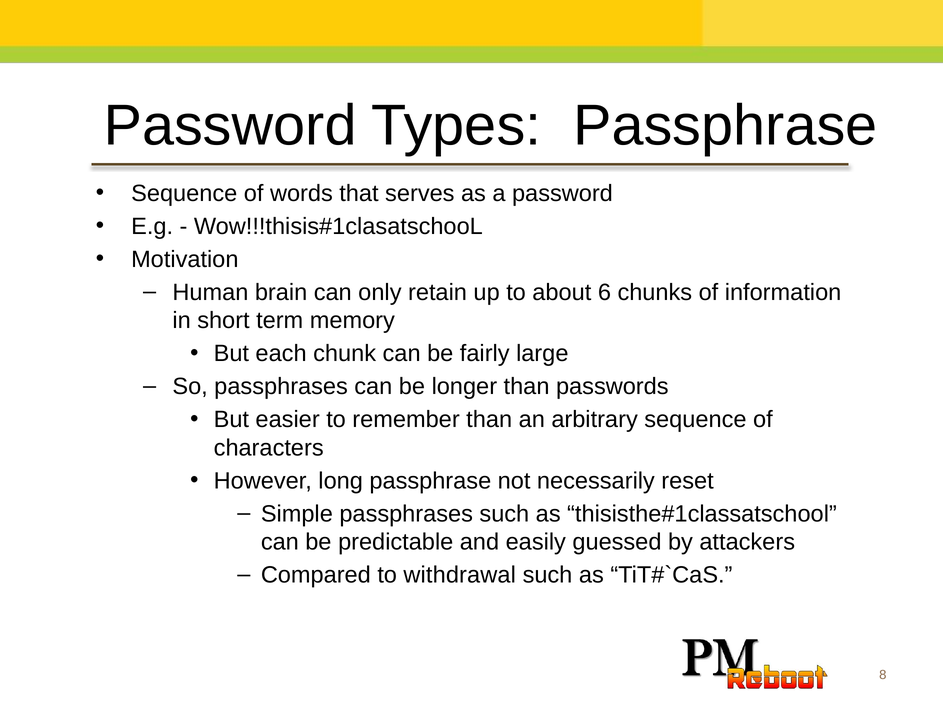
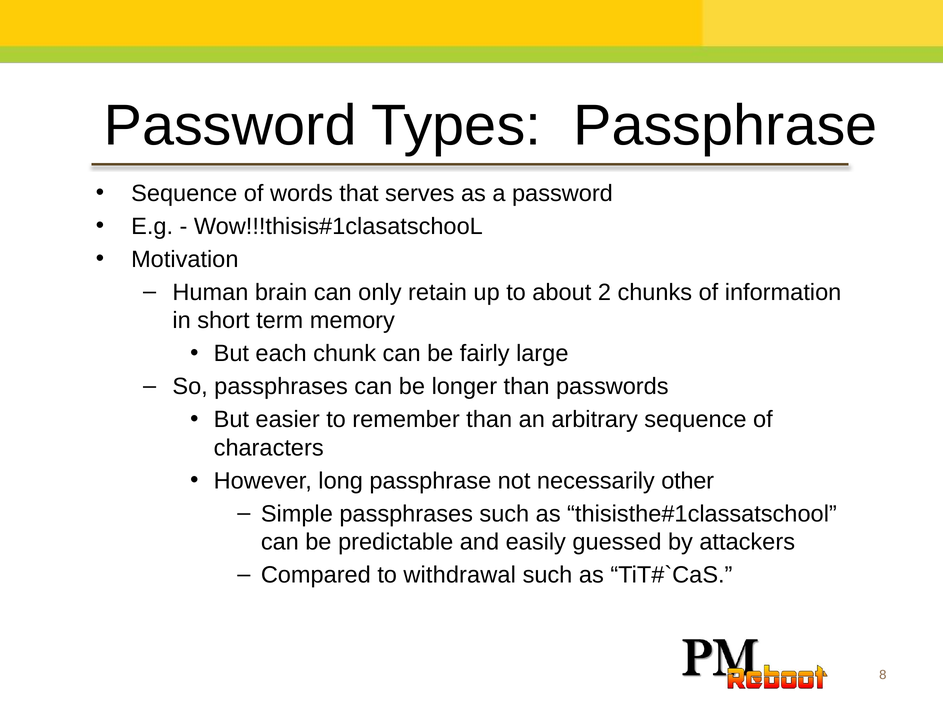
6: 6 -> 2
reset: reset -> other
